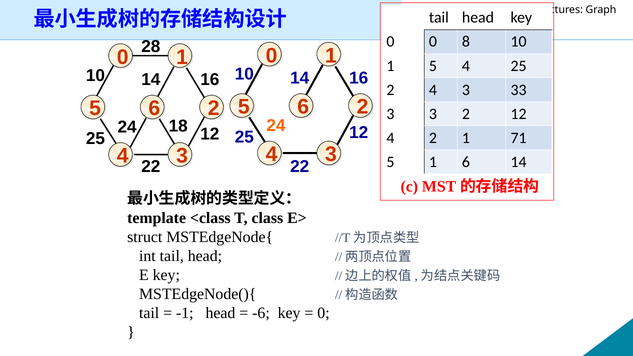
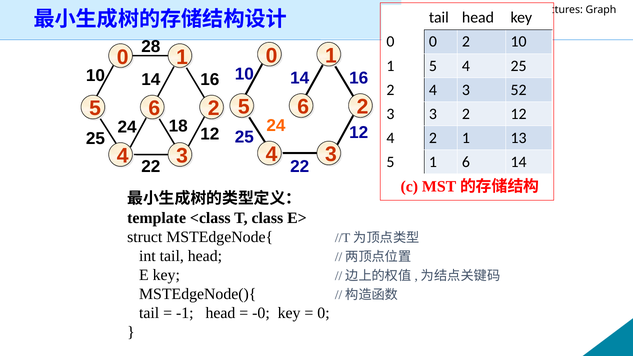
8 at (466, 42): 8 -> 2
33: 33 -> 52
71: 71 -> 13
-6: -6 -> -0
